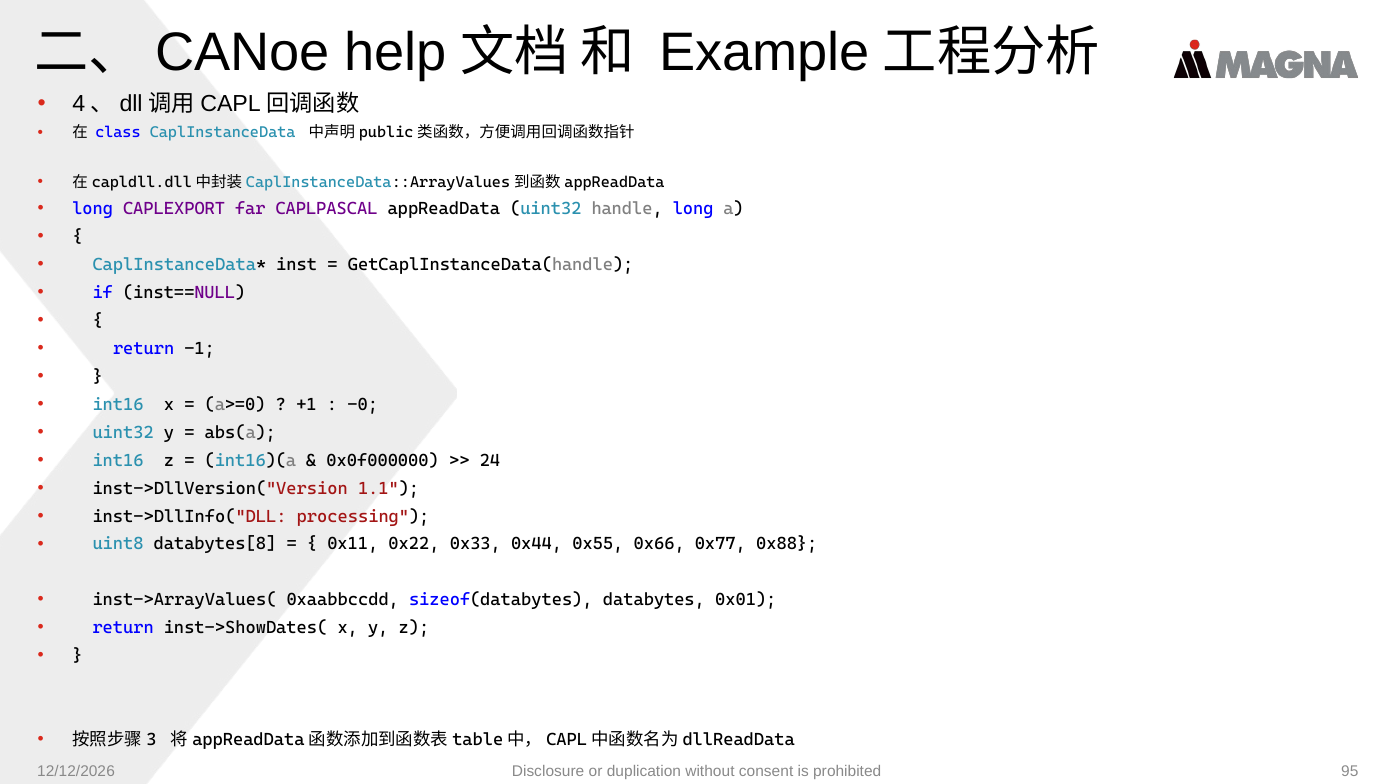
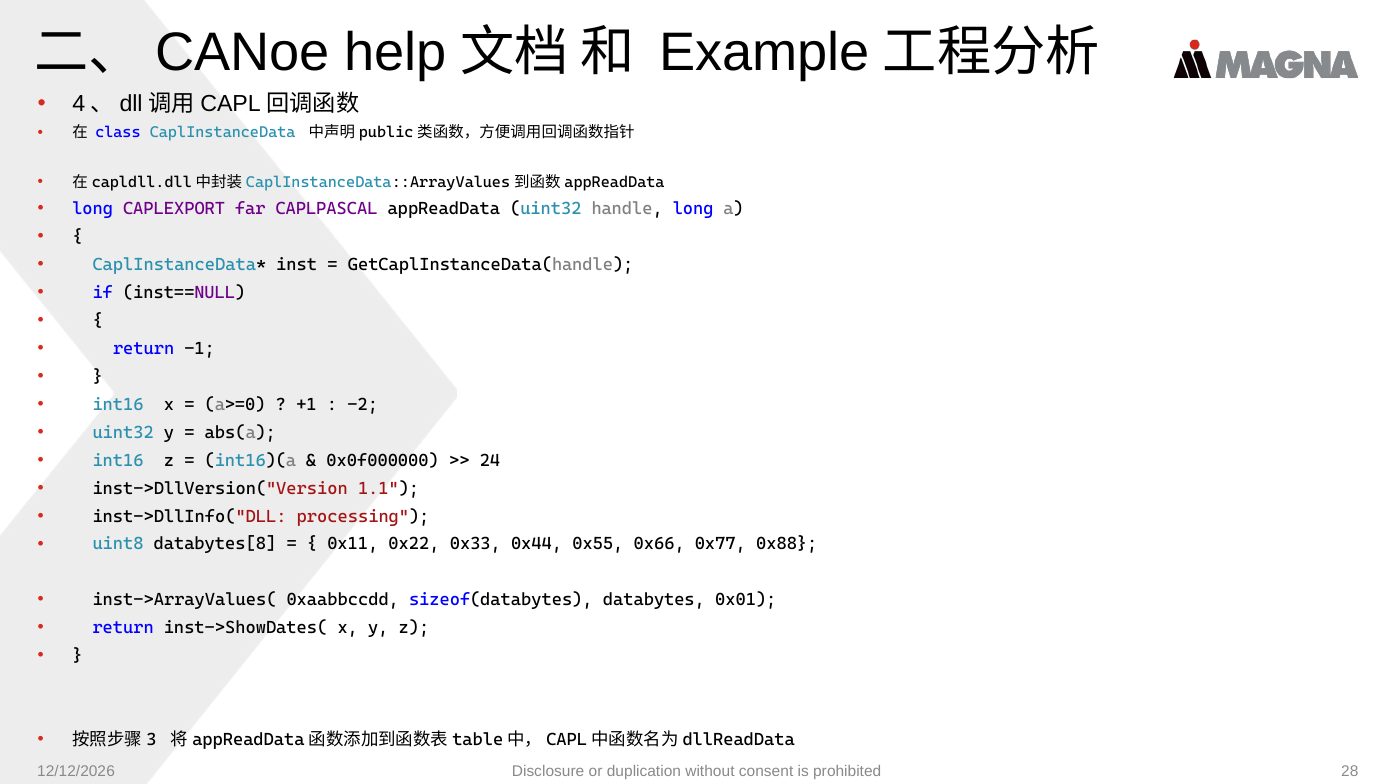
-0: -0 -> -2
95: 95 -> 28
